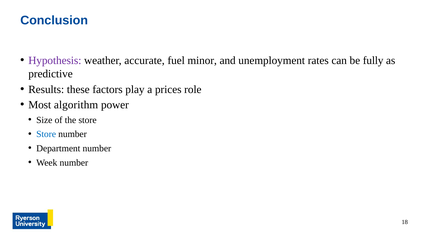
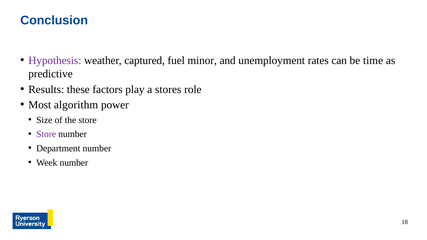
accurate: accurate -> captured
fully: fully -> time
prices: prices -> stores
Store at (46, 134) colour: blue -> purple
